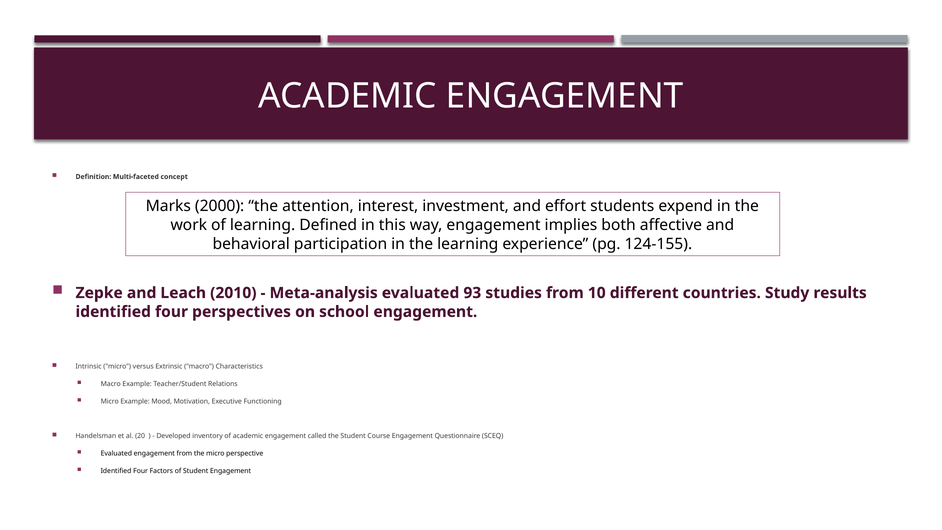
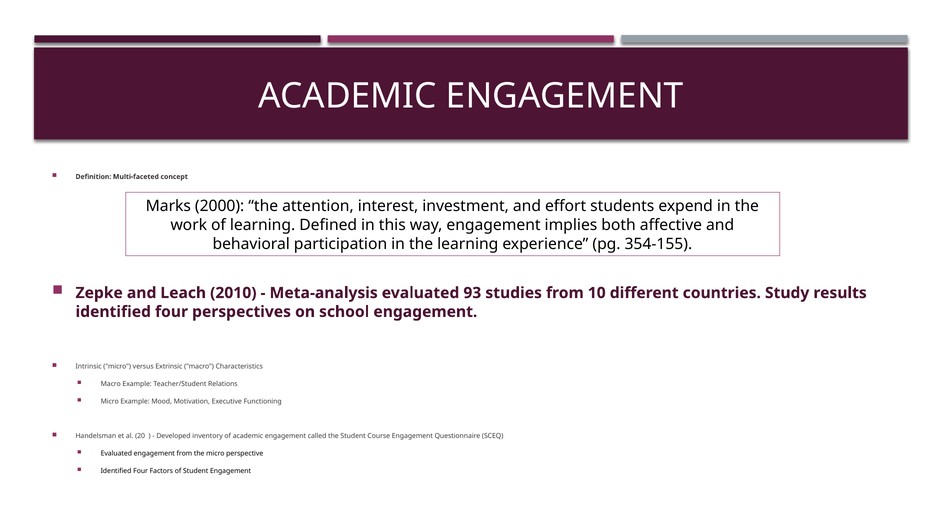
124-155: 124-155 -> 354-155
